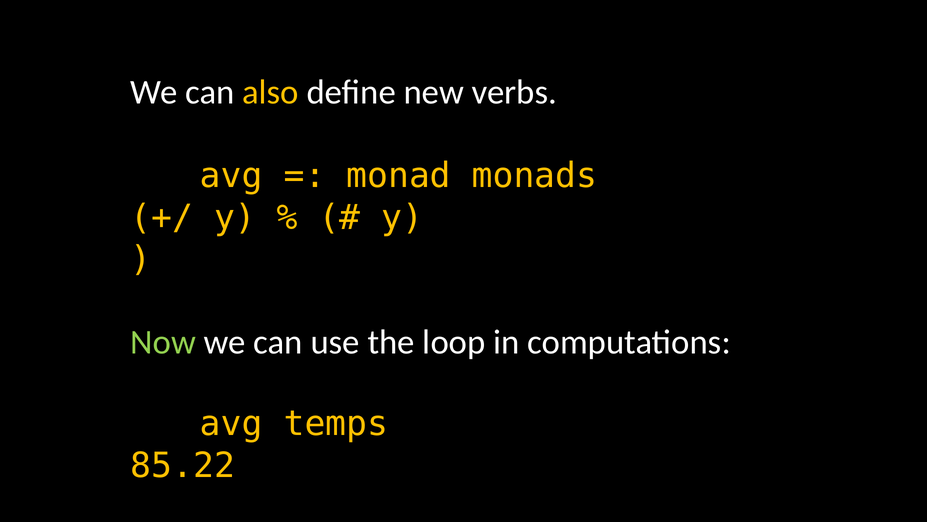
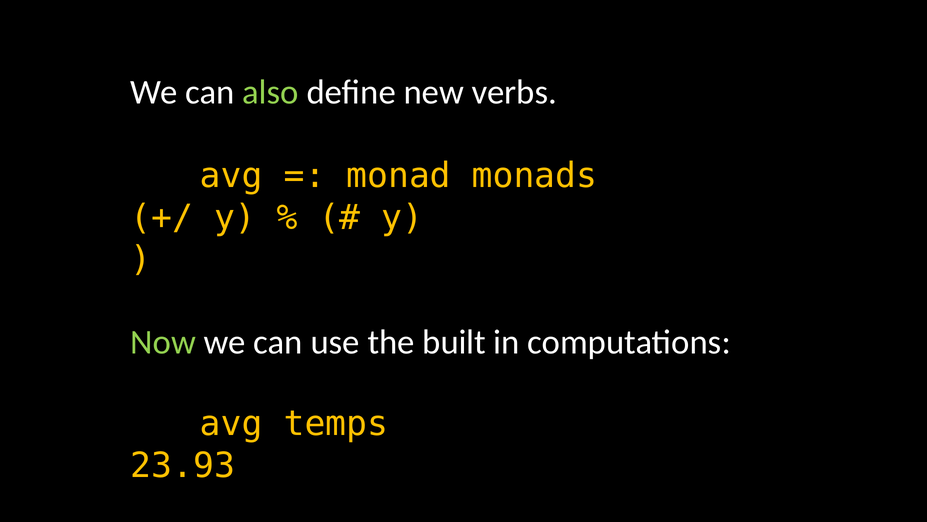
also colour: yellow -> light green
loop: loop -> built
85.22: 85.22 -> 23.93
